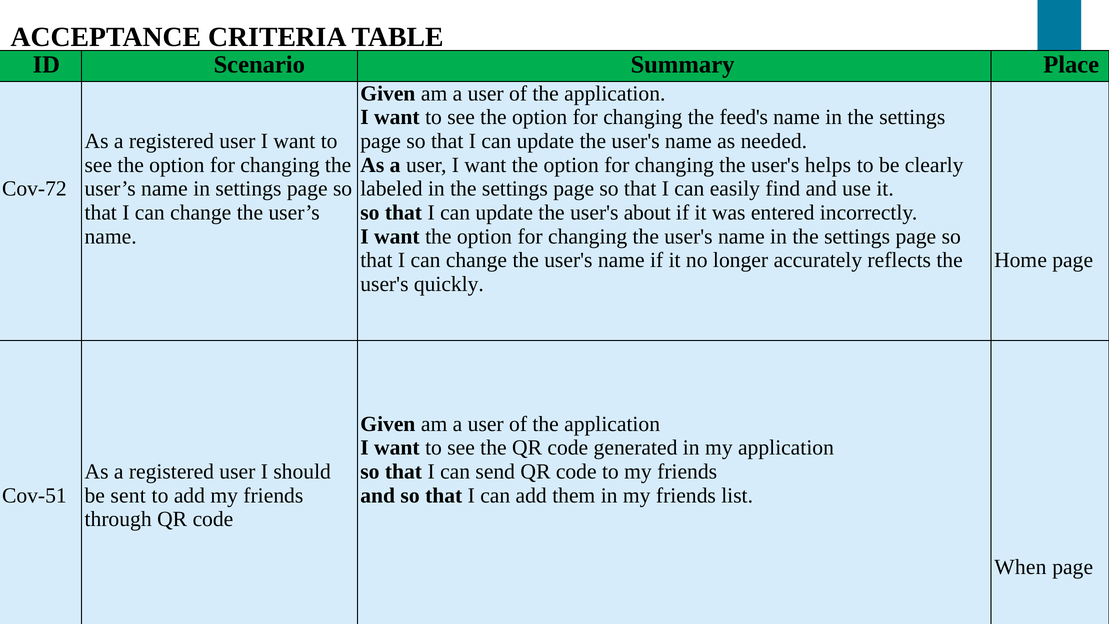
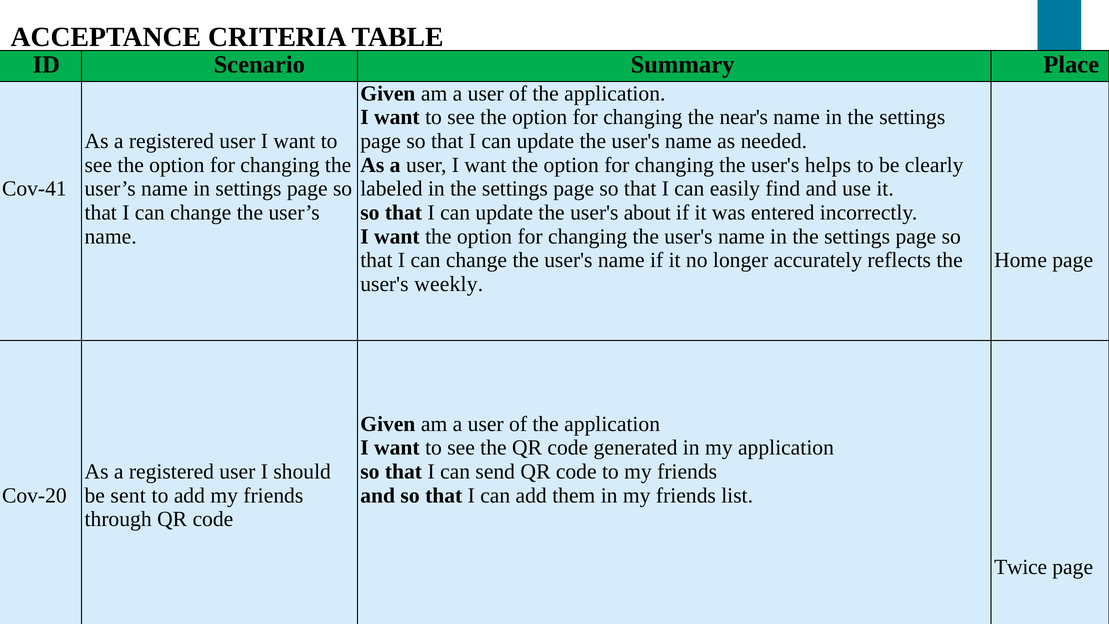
feed's: feed's -> near's
Cov-72: Cov-72 -> Cov-41
quickly: quickly -> weekly
Cov-51: Cov-51 -> Cov-20
When: When -> Twice
